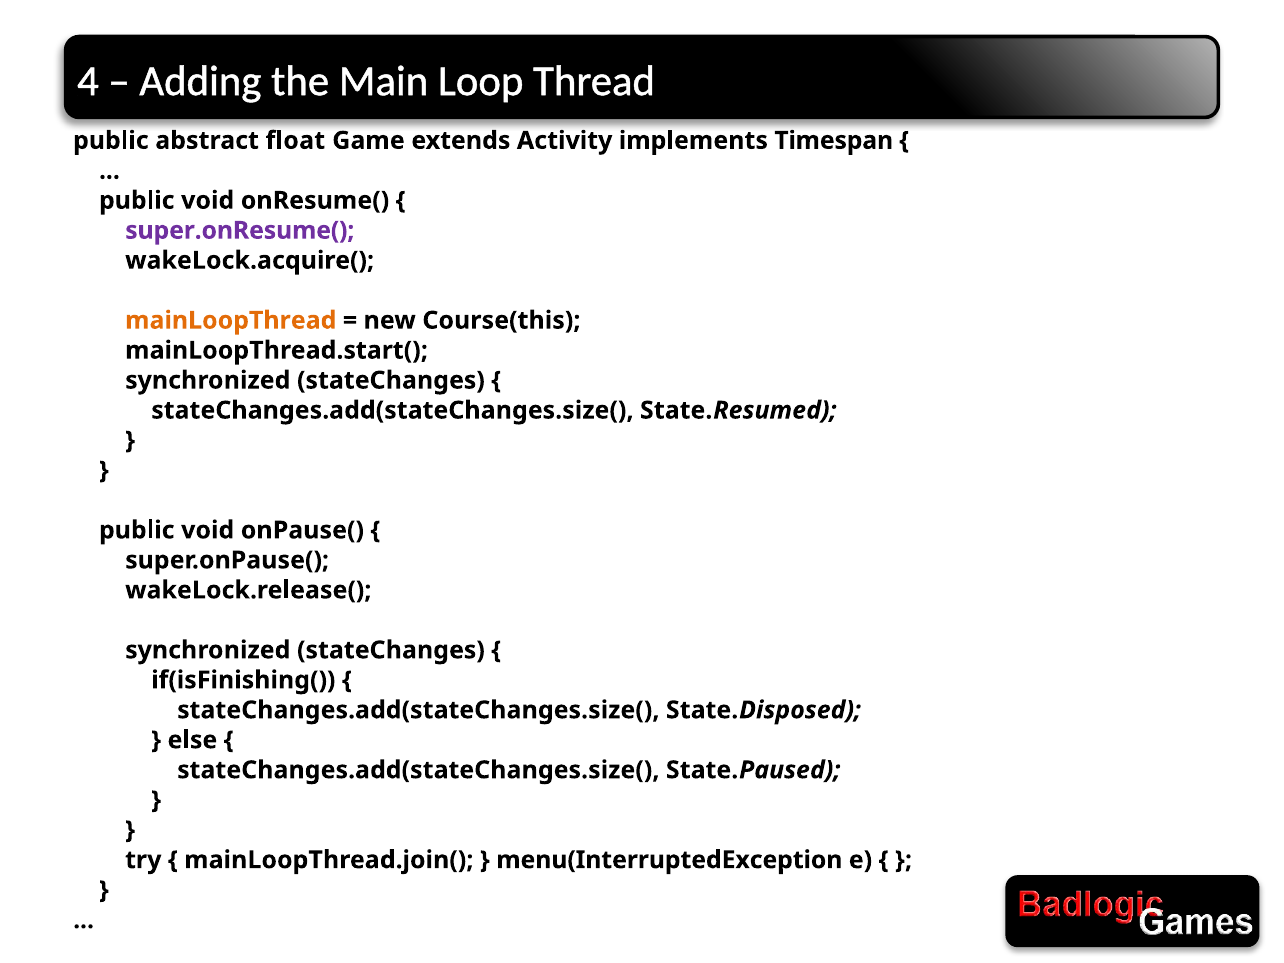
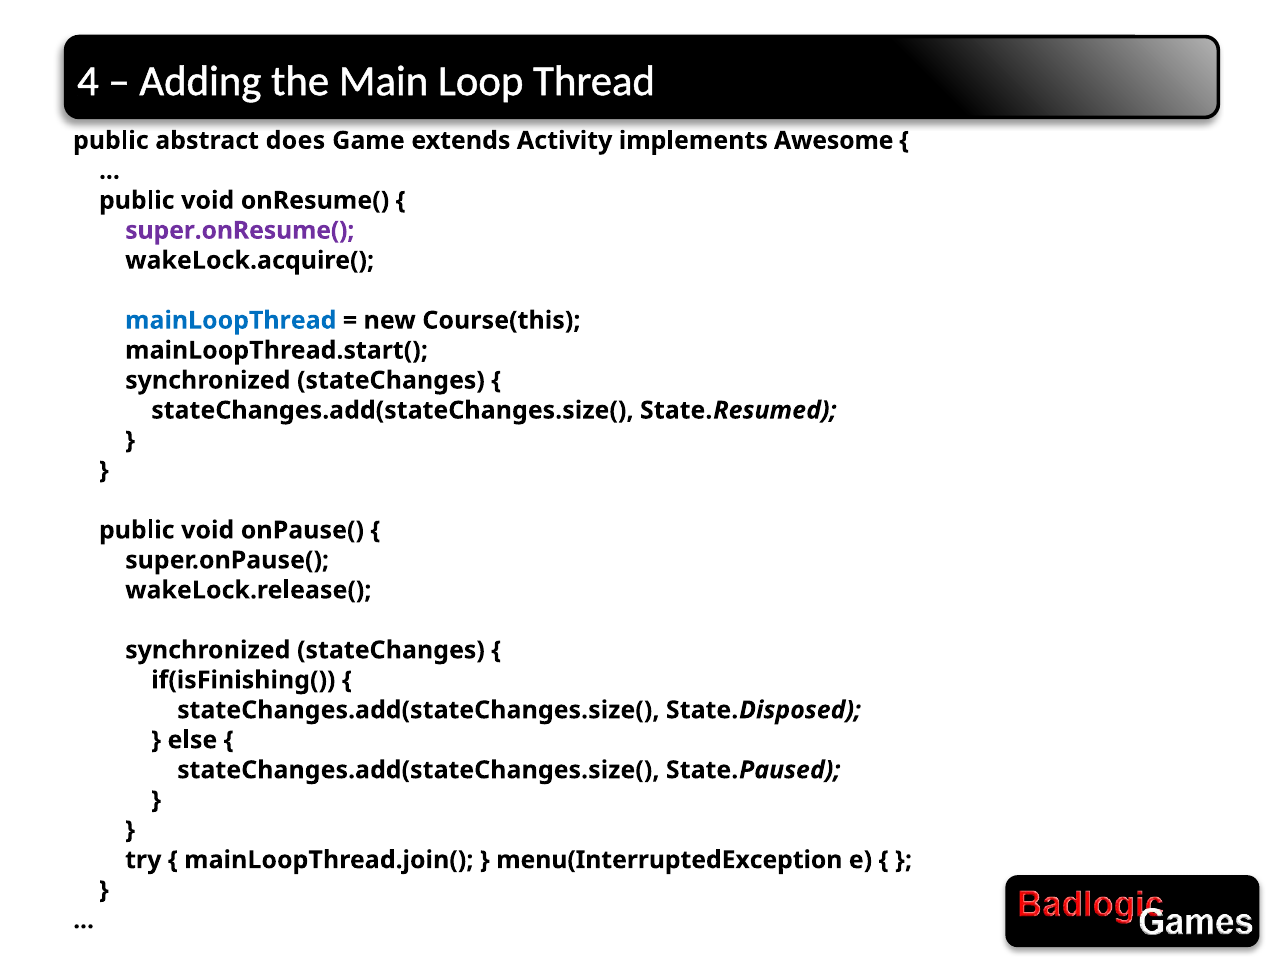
float: float -> does
Timespan: Timespan -> Awesome
mainLoopThread colour: orange -> blue
